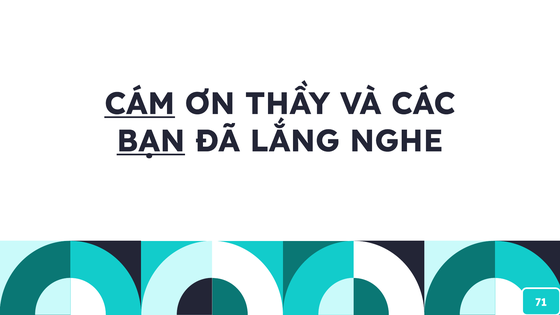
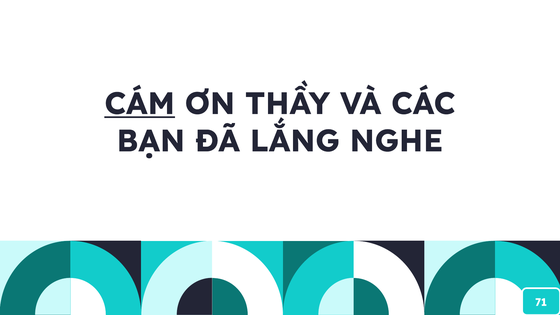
BẠN underline: present -> none
